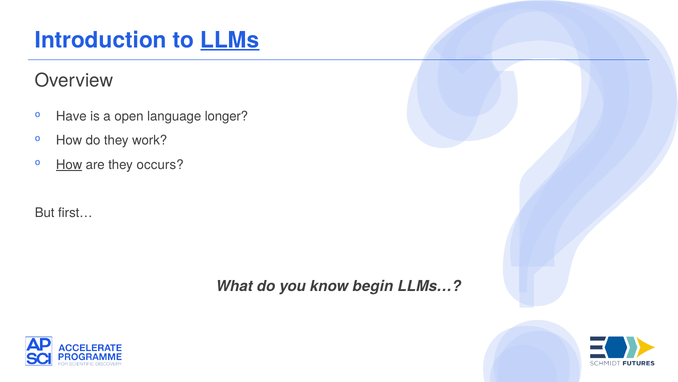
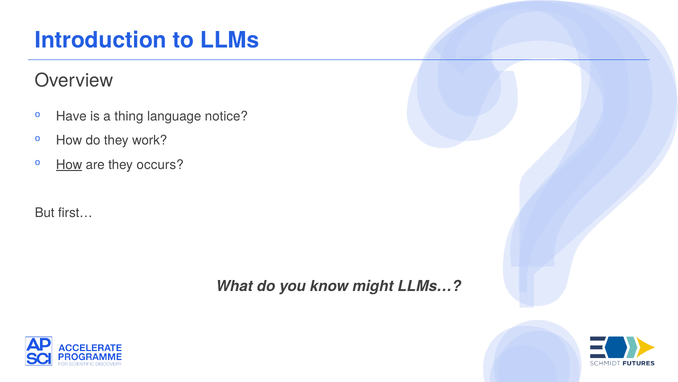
LLMs underline: present -> none
open: open -> thing
longer: longer -> notice
begin: begin -> might
